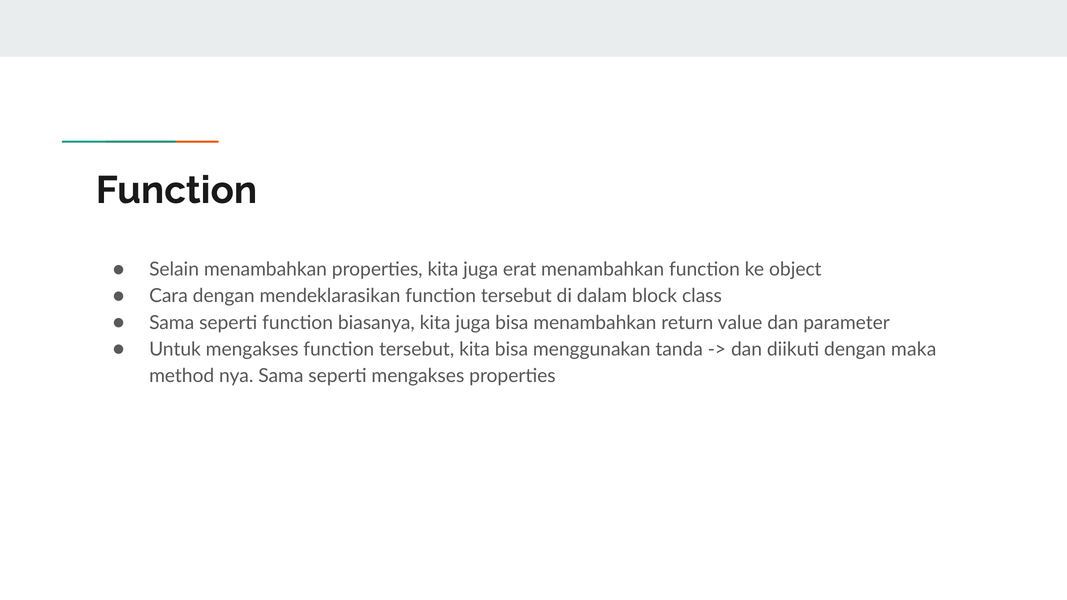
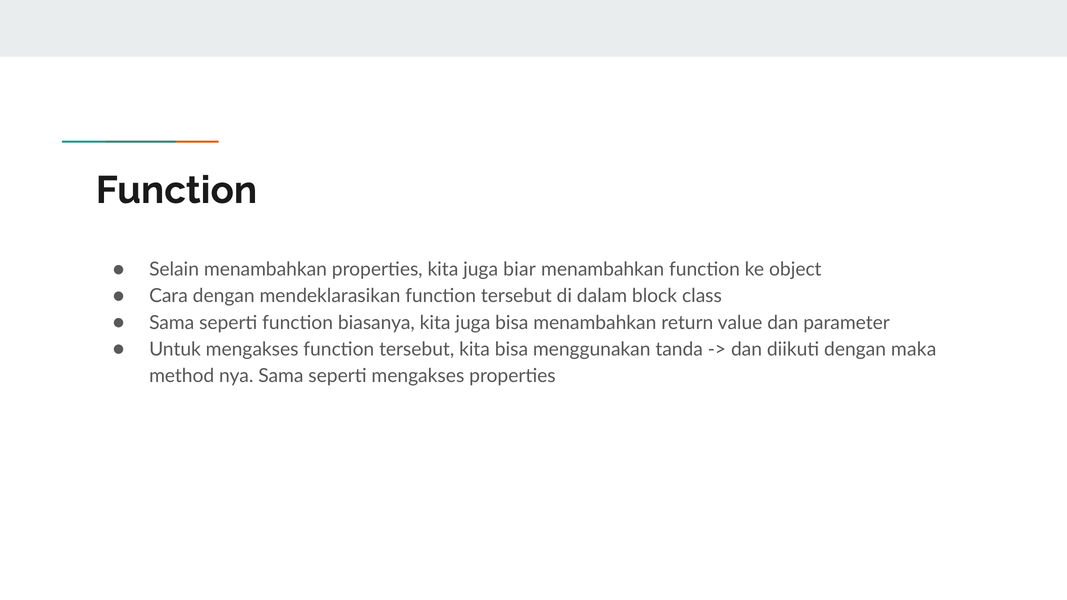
erat: erat -> biar
